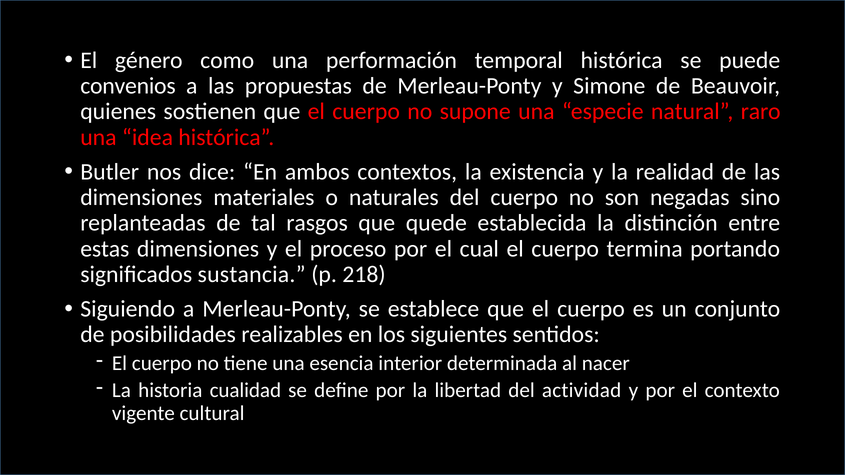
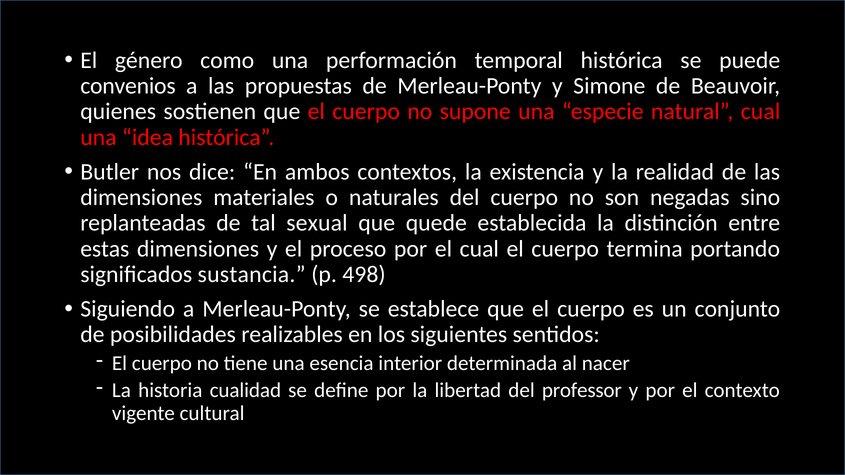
natural raro: raro -> cual
rasgos: rasgos -> sexual
218: 218 -> 498
actividad: actividad -> professor
